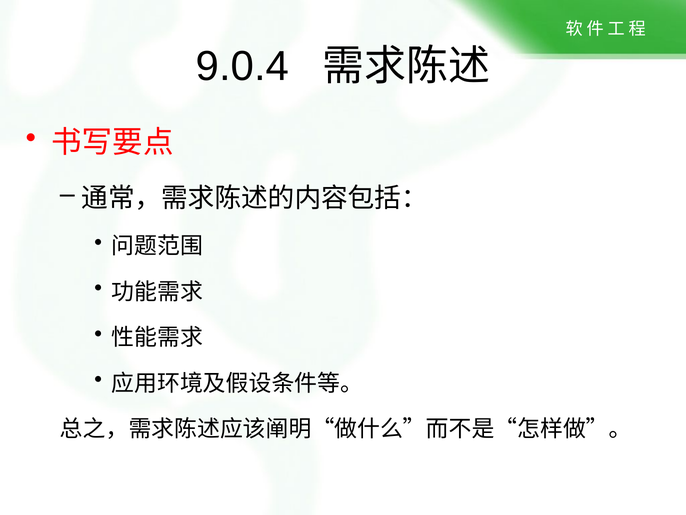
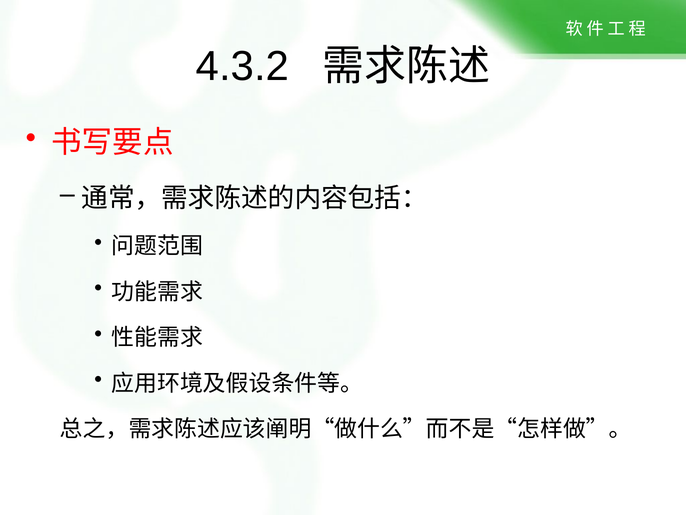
9.0.4: 9.0.4 -> 4.3.2
